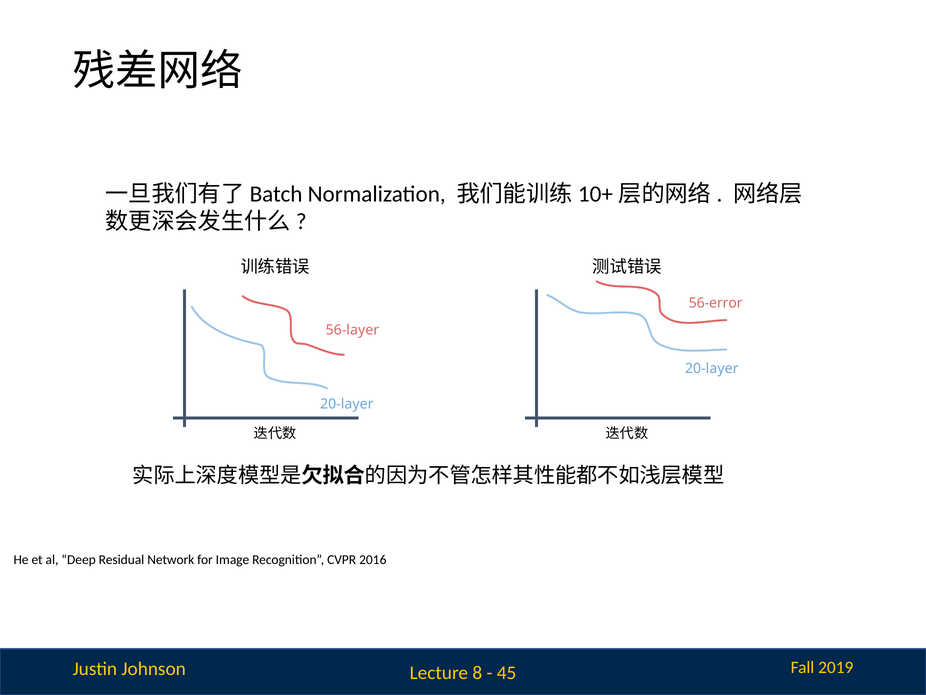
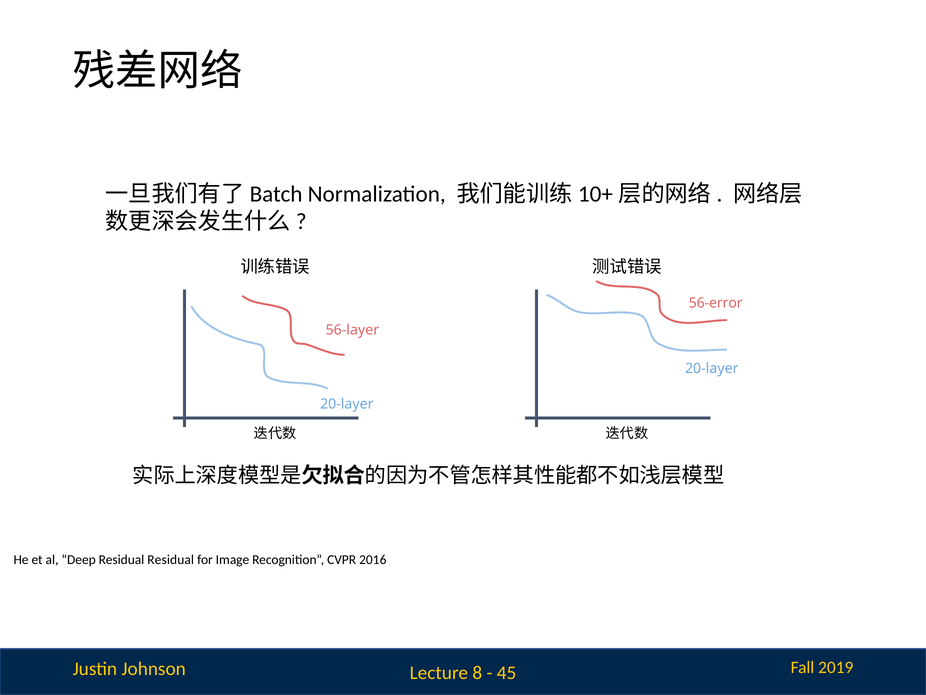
Residual Network: Network -> Residual
